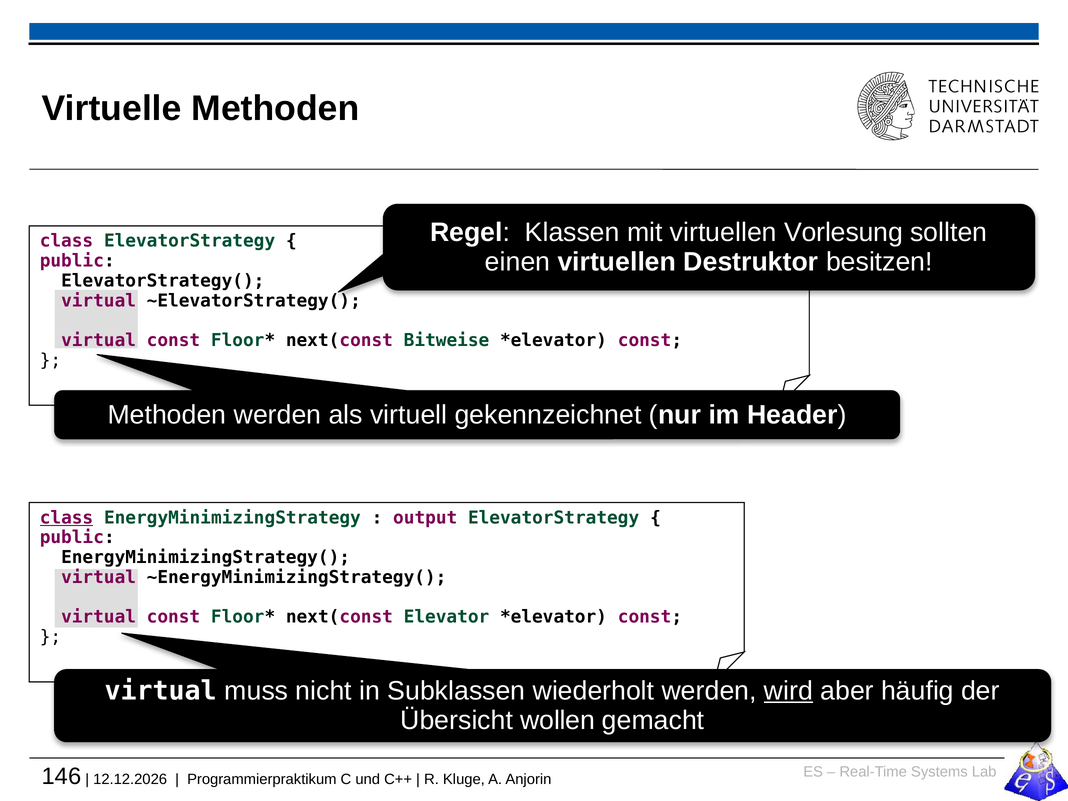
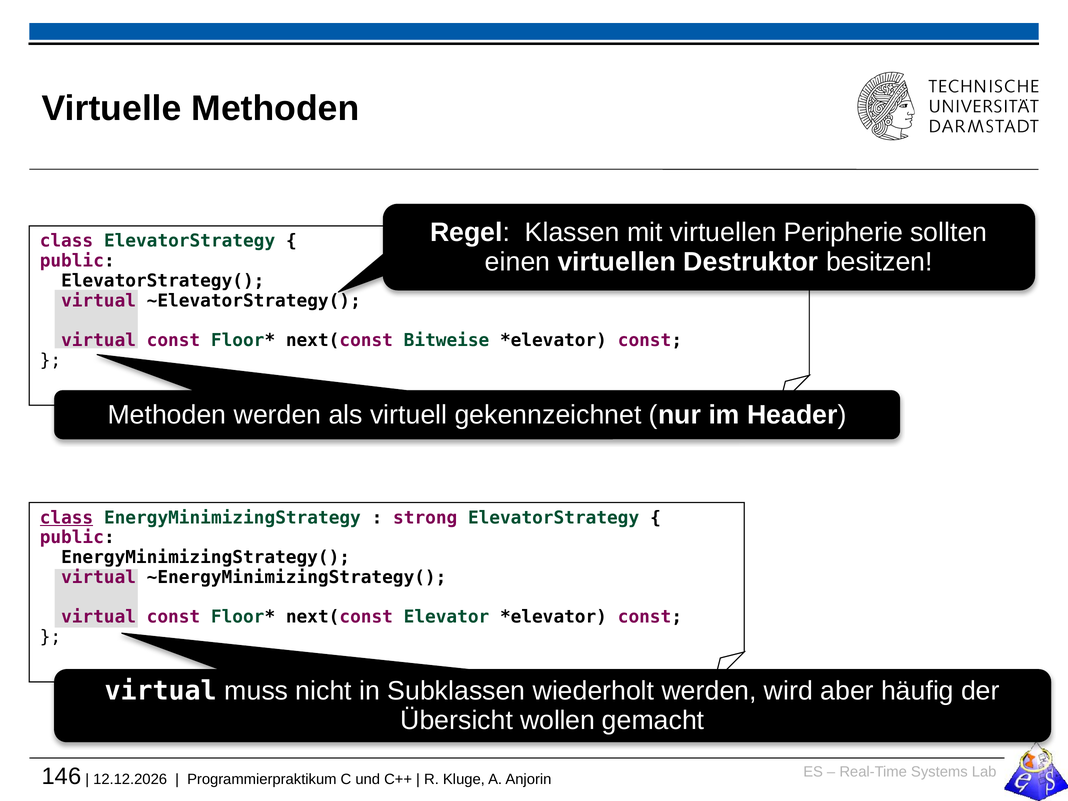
Vorlesung: Vorlesung -> Peripherie
output: output -> strong
wird underline: present -> none
